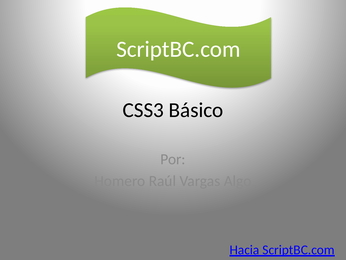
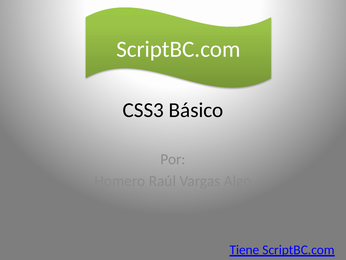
Hacia: Hacia -> Tiene
